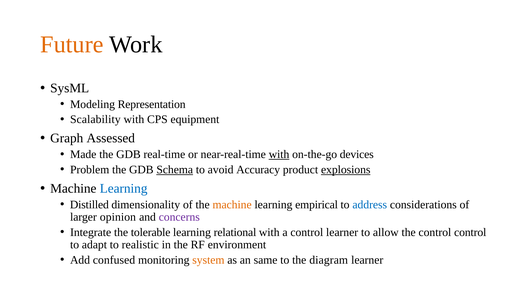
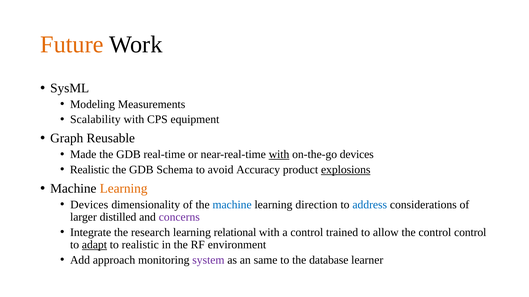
Representation: Representation -> Measurements
Assessed: Assessed -> Reusable
Problem at (90, 170): Problem -> Realistic
Schema underline: present -> none
Learning at (124, 189) colour: blue -> orange
Distilled at (89, 205): Distilled -> Devices
machine at (232, 205) colour: orange -> blue
empirical: empirical -> direction
opinion: opinion -> distilled
tolerable: tolerable -> research
control learner: learner -> trained
adapt underline: none -> present
confused: confused -> approach
system colour: orange -> purple
diagram: diagram -> database
